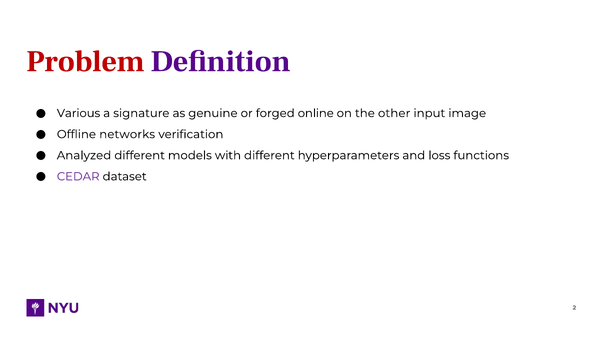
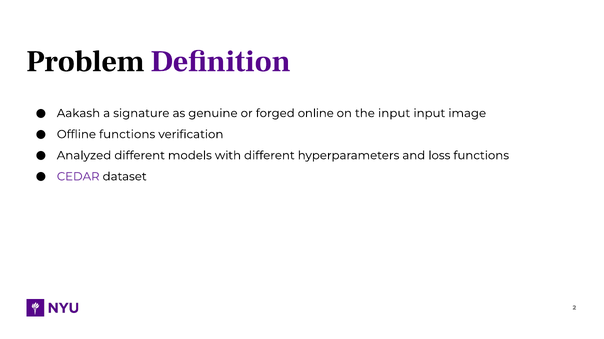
Problem colour: red -> black
Various: Various -> Aakash
the other: other -> input
Offline networks: networks -> functions
